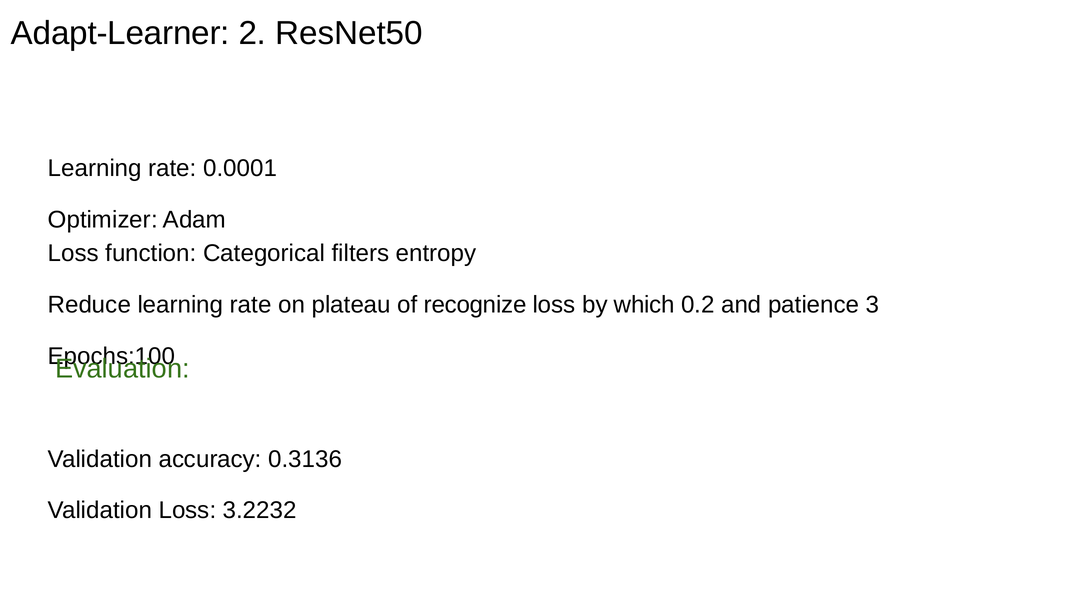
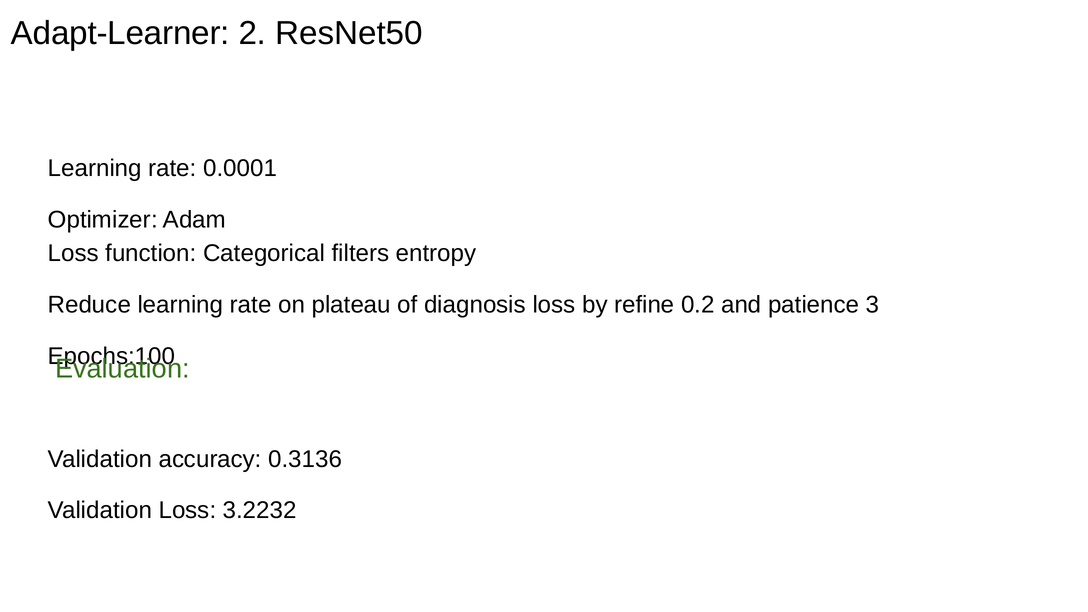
recognize: recognize -> diagnosis
which: which -> refine
